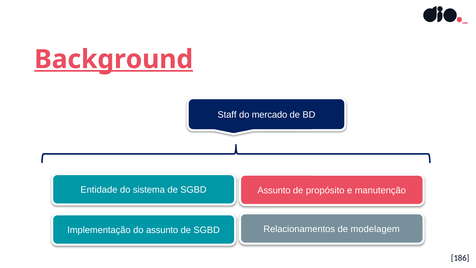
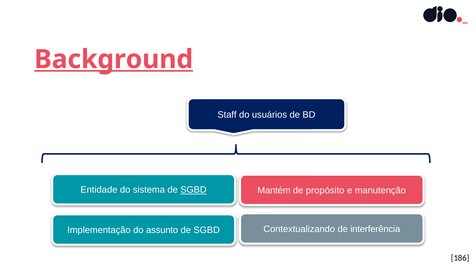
mercado: mercado -> usuários
SGBD at (193, 190) underline: none -> present
Assunto at (274, 190): Assunto -> Mantém
Relacionamentos: Relacionamentos -> Contextualizando
modelagem: modelagem -> interferência
